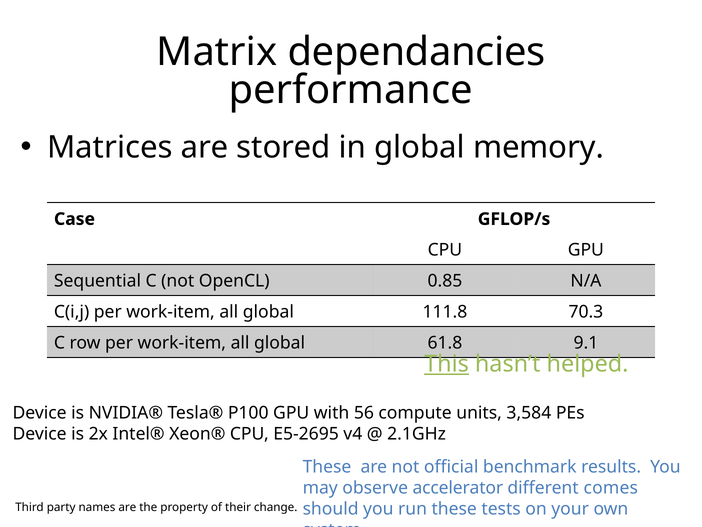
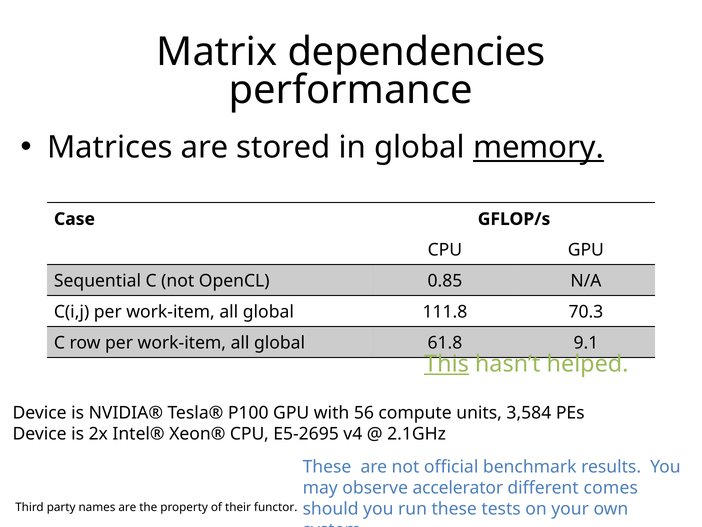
dependancies: dependancies -> dependencies
memory underline: none -> present
change: change -> functor
